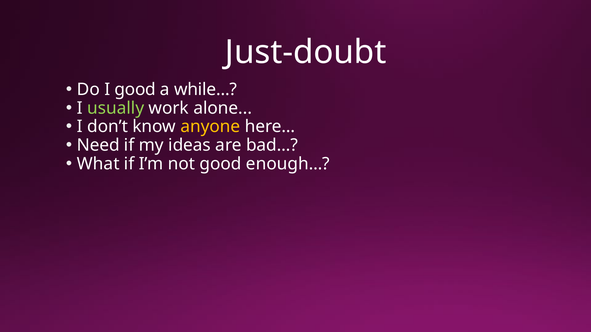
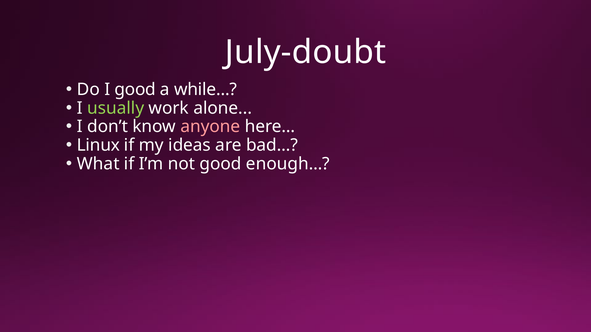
Just-doubt: Just-doubt -> July-doubt
anyone colour: yellow -> pink
Need: Need -> Linux
